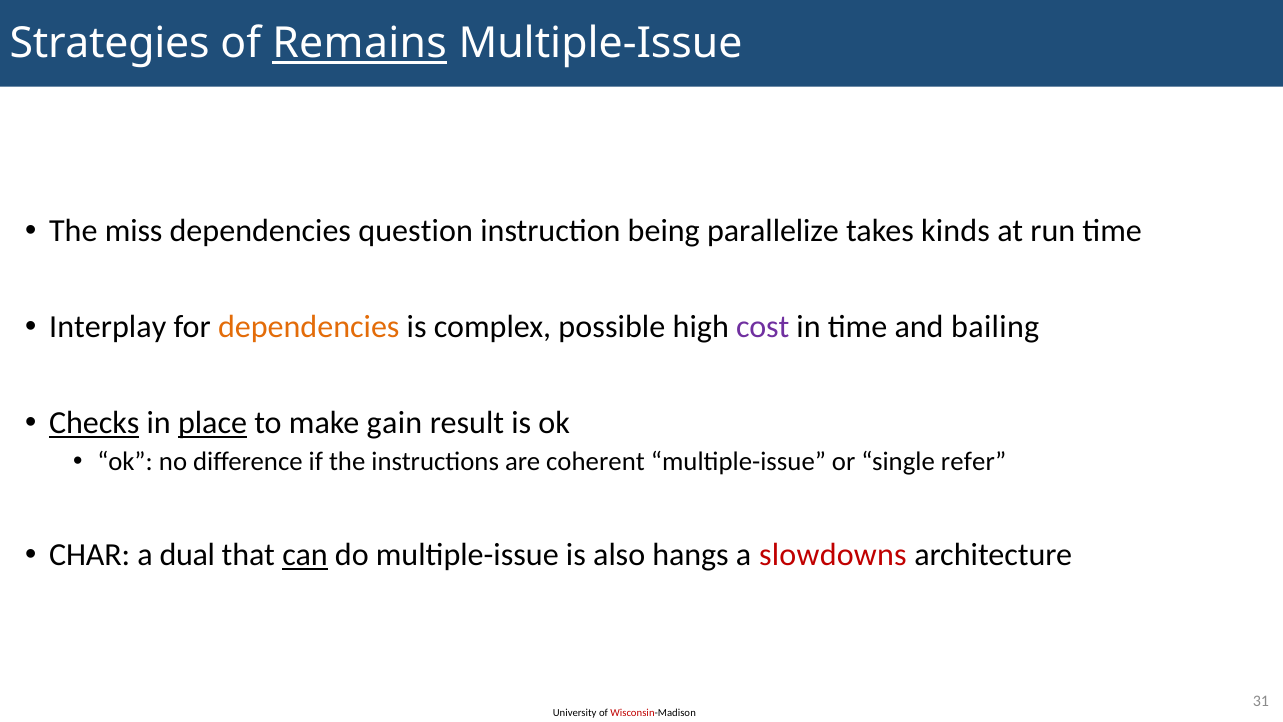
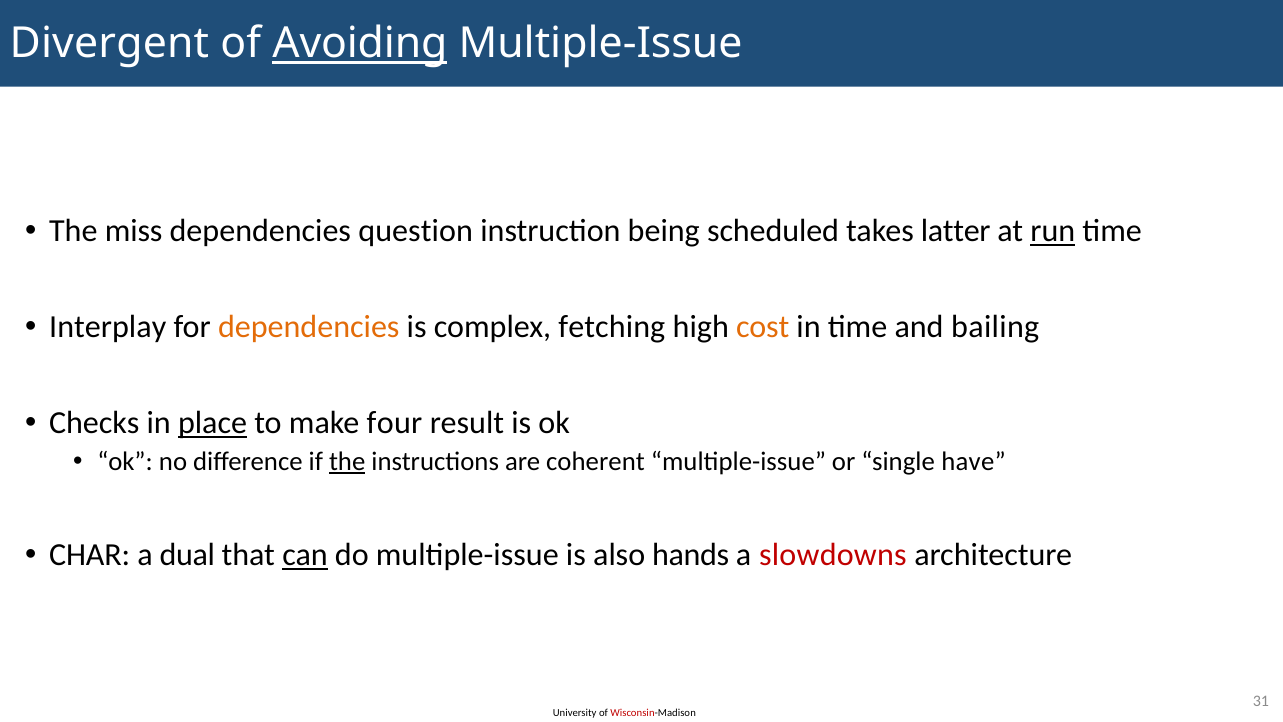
Strategies: Strategies -> Divergent
Remains: Remains -> Avoiding
parallelize: parallelize -> scheduled
kinds: kinds -> latter
run underline: none -> present
possible: possible -> fetching
cost colour: purple -> orange
Checks underline: present -> none
gain: gain -> four
the at (347, 462) underline: none -> present
refer: refer -> have
hangs: hangs -> hands
